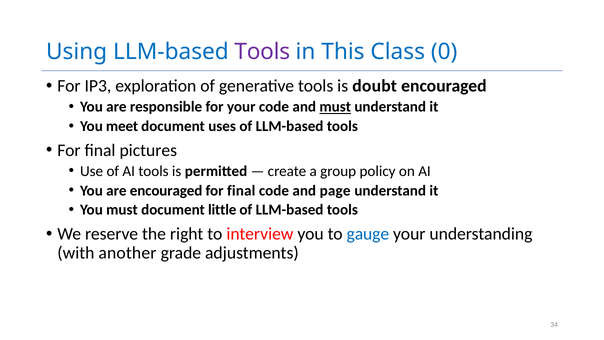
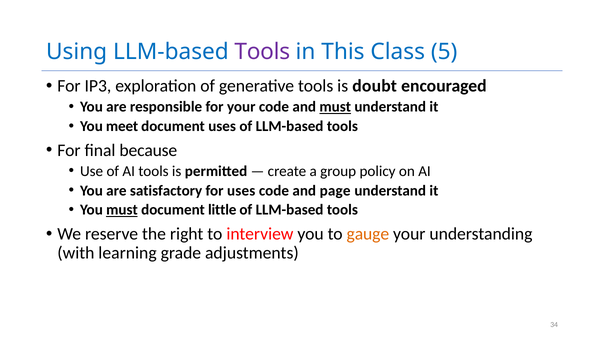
0: 0 -> 5
pictures: pictures -> because
are encouraged: encouraged -> satisfactory
final at (241, 190): final -> uses
must at (122, 210) underline: none -> present
gauge colour: blue -> orange
another: another -> learning
